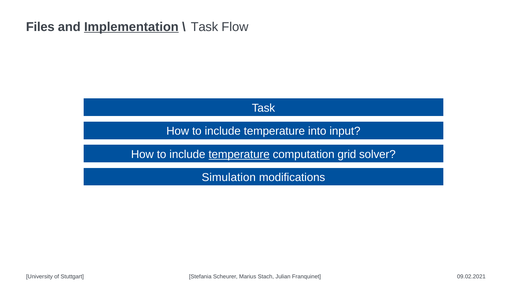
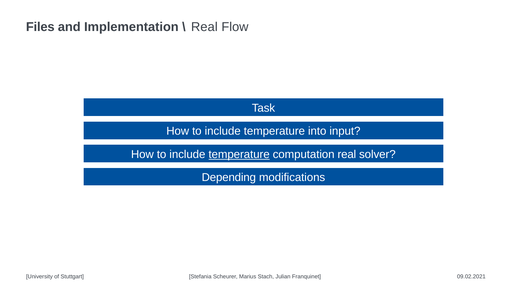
Implementation underline: present -> none
Task at (204, 27): Task -> Real
computation grid: grid -> real
Simulation: Simulation -> Depending
